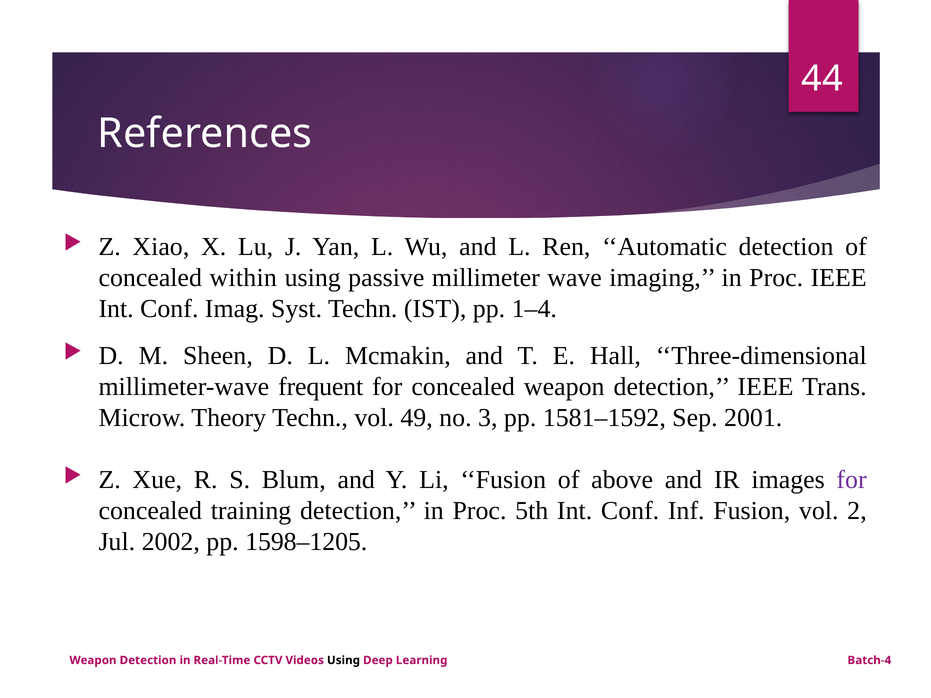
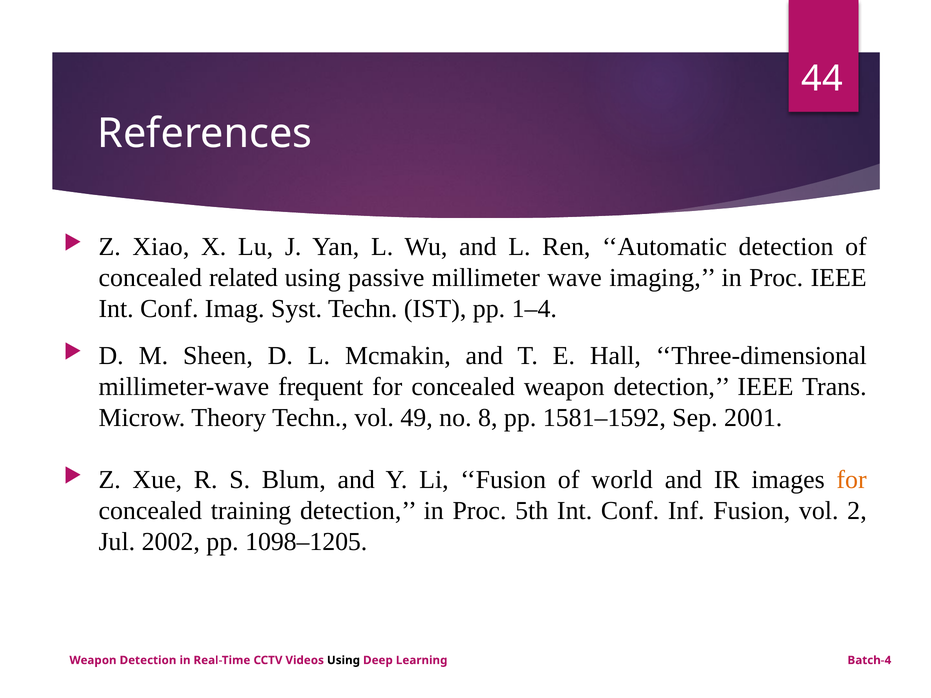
within: within -> related
3: 3 -> 8
above: above -> world
for at (852, 480) colour: purple -> orange
1598–1205: 1598–1205 -> 1098–1205
